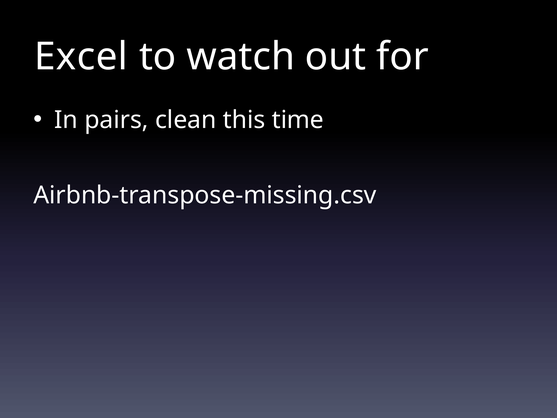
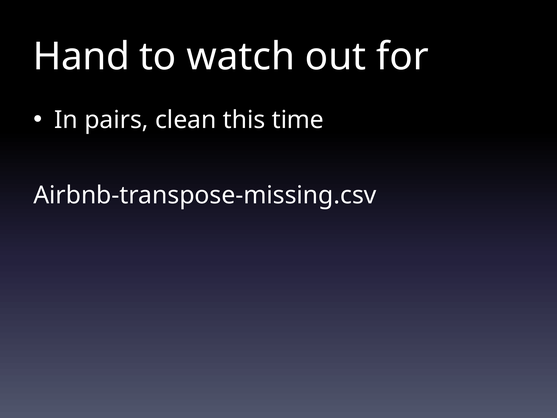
Excel: Excel -> Hand
